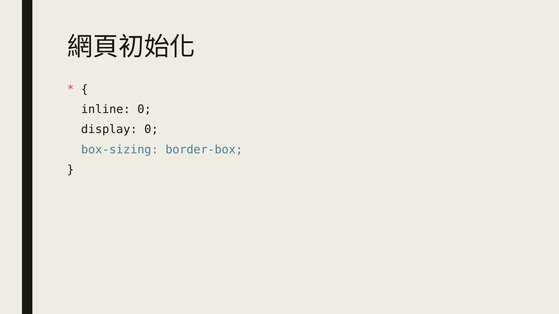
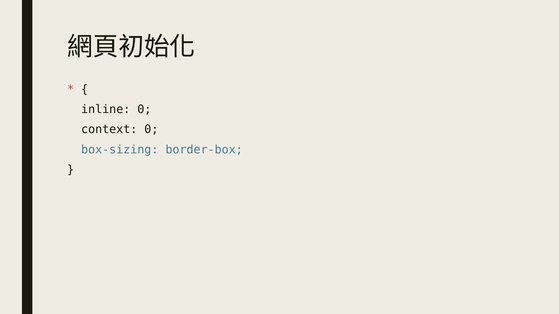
display: display -> context
